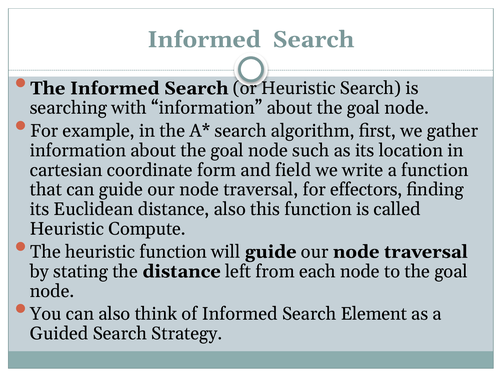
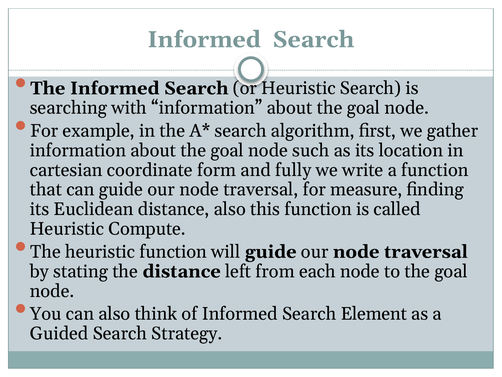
field: field -> fully
effectors: effectors -> measure
